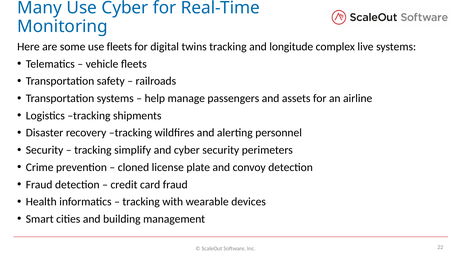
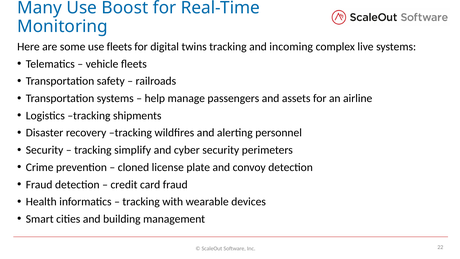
Use Cyber: Cyber -> Boost
longitude: longitude -> incoming
